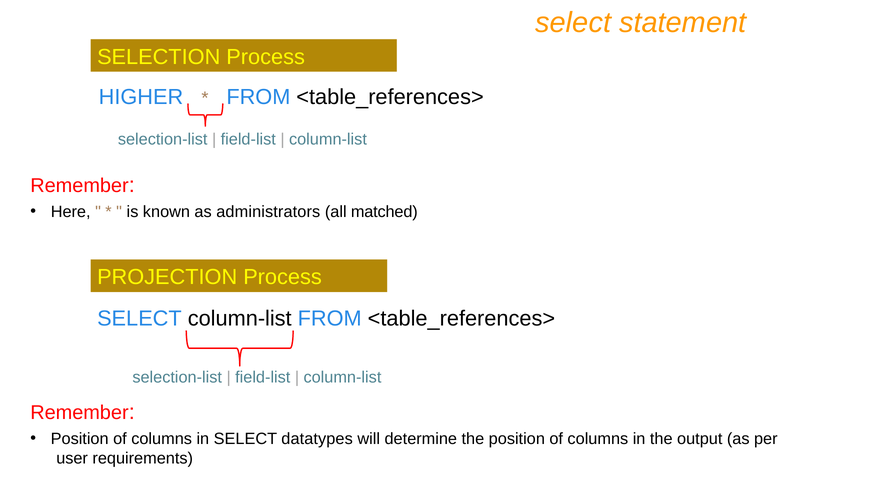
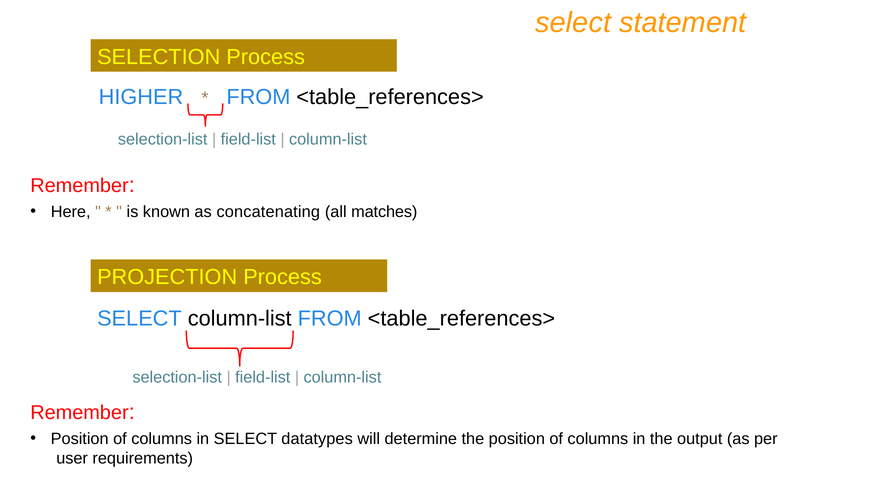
administrators: administrators -> concatenating
matched: matched -> matches
